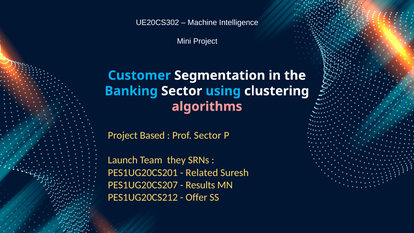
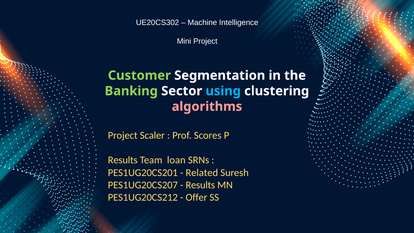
Customer colour: light blue -> light green
Banking colour: light blue -> light green
Based: Based -> Scaler
Prof Sector: Sector -> Scores
Launch at (123, 160): Launch -> Results
they: they -> loan
